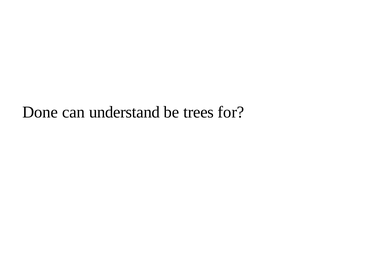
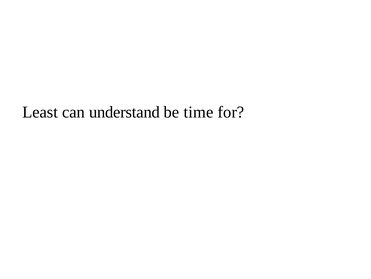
Done: Done -> Least
trees: trees -> time
